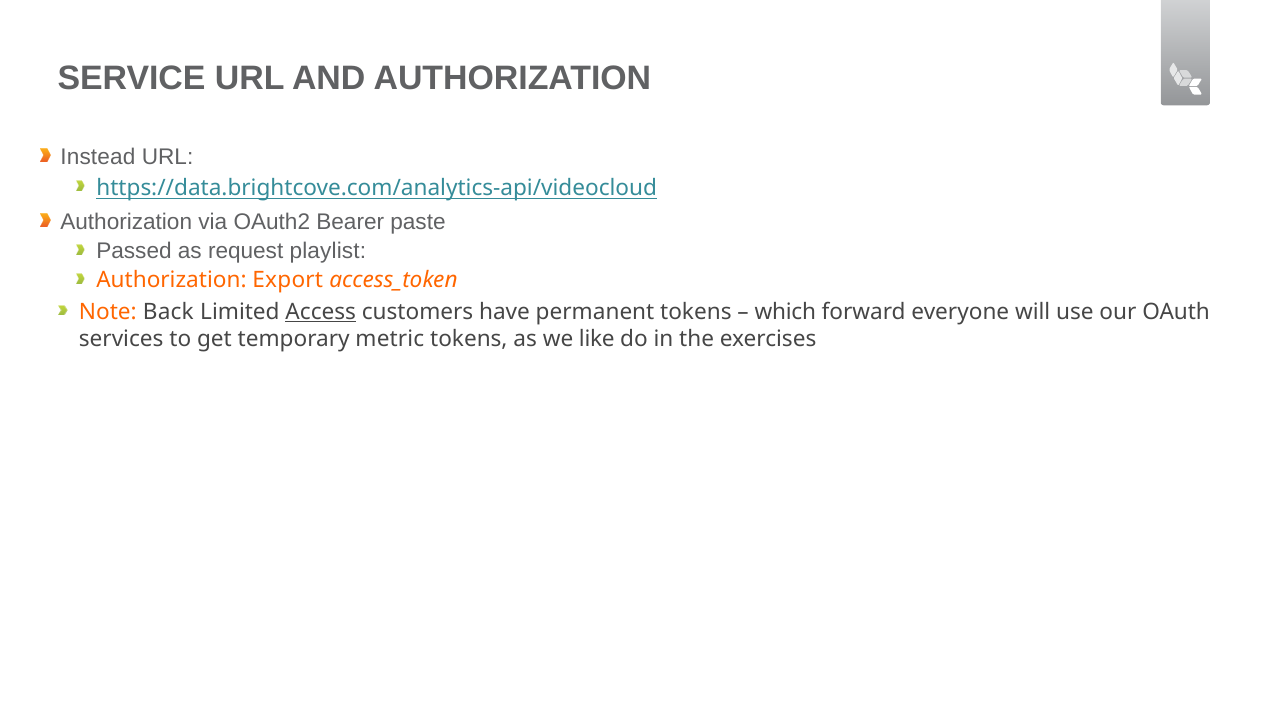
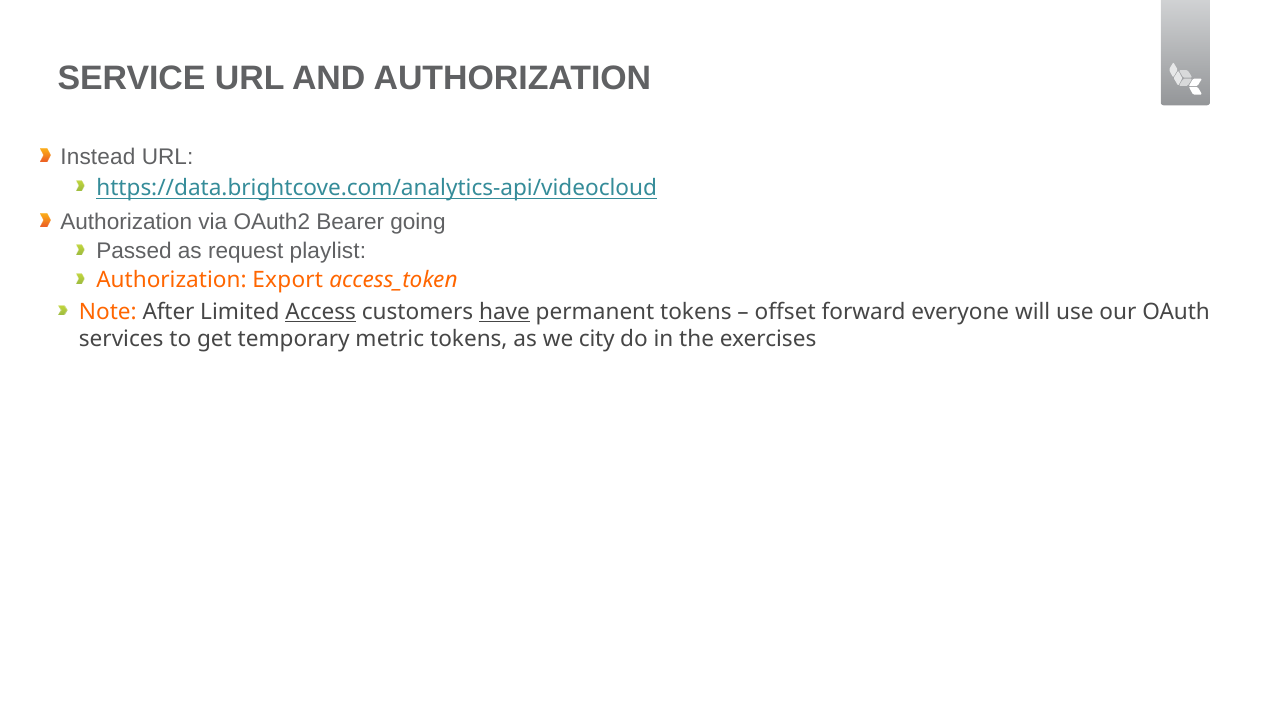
paste: paste -> going
Back: Back -> After
have underline: none -> present
which: which -> offset
like: like -> city
